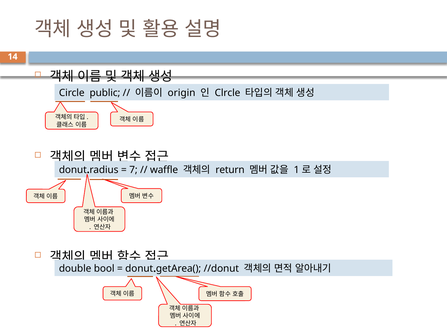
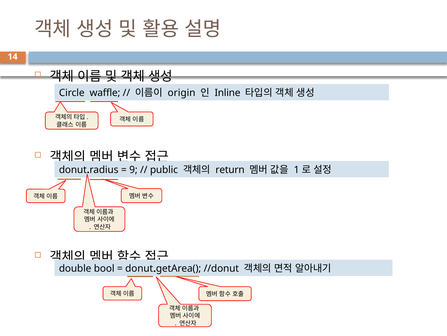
public: public -> waffle
Clrcle: Clrcle -> Inline
7: 7 -> 9
waffle: waffle -> public
